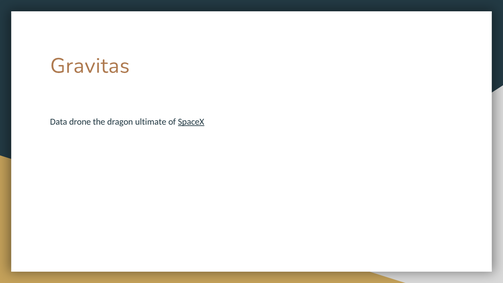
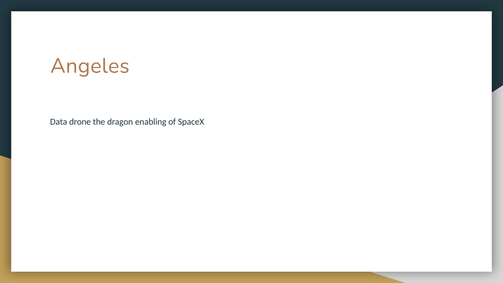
Gravitas: Gravitas -> Angeles
ultimate: ultimate -> enabling
SpaceX underline: present -> none
